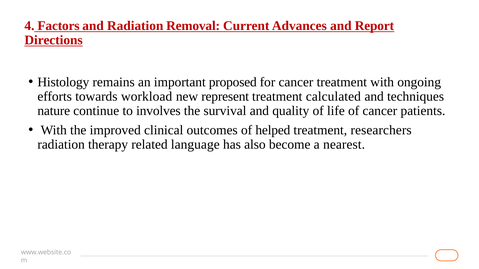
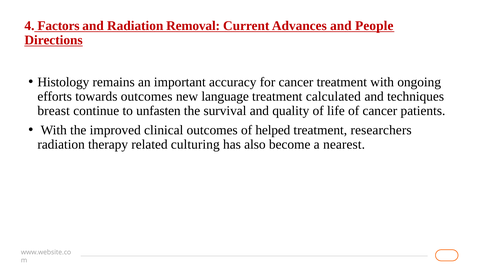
Report: Report -> People
proposed: proposed -> accuracy
towards workload: workload -> outcomes
represent: represent -> language
nature: nature -> breast
involves: involves -> unfasten
language: language -> culturing
